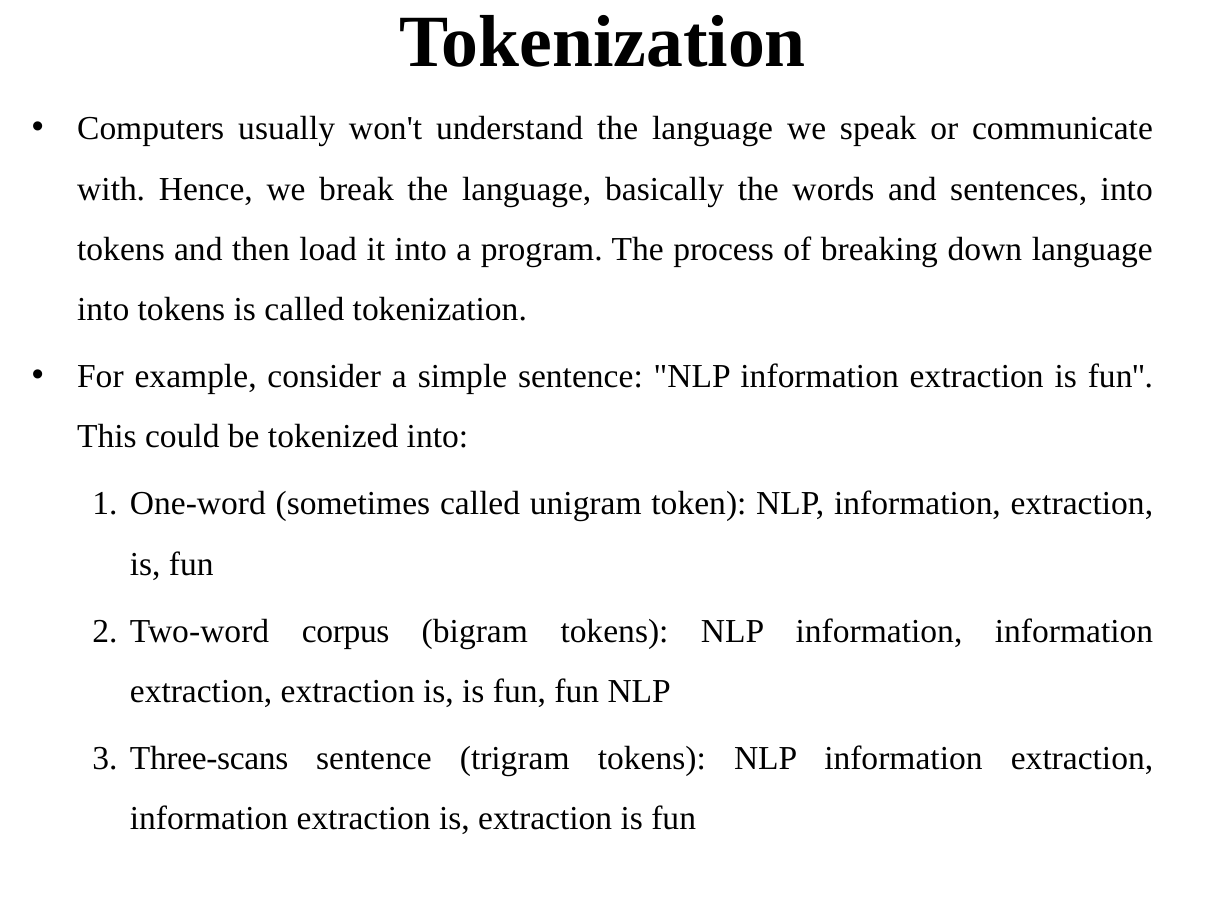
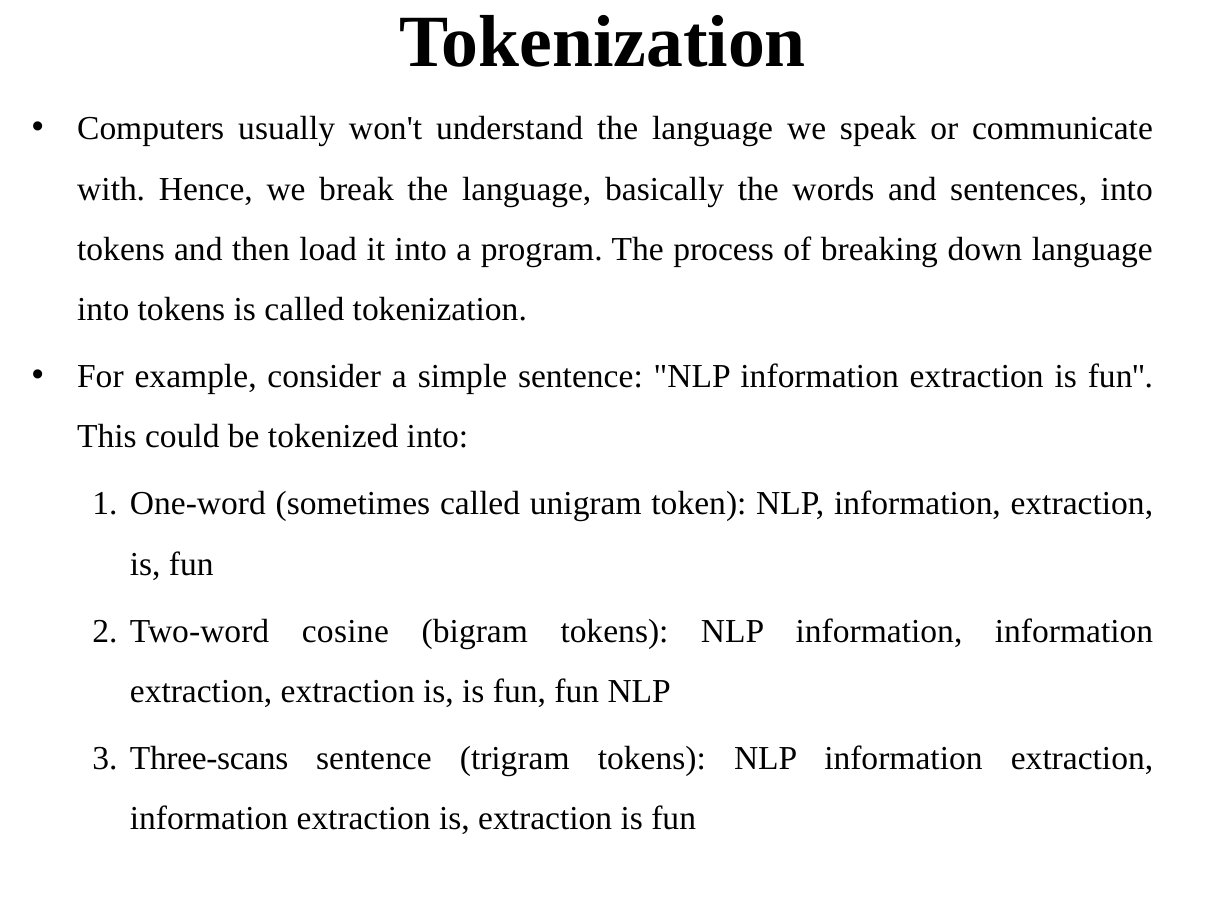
corpus: corpus -> cosine
